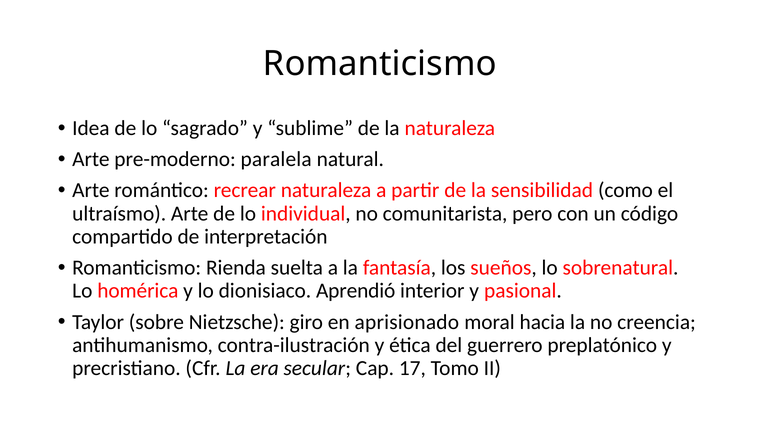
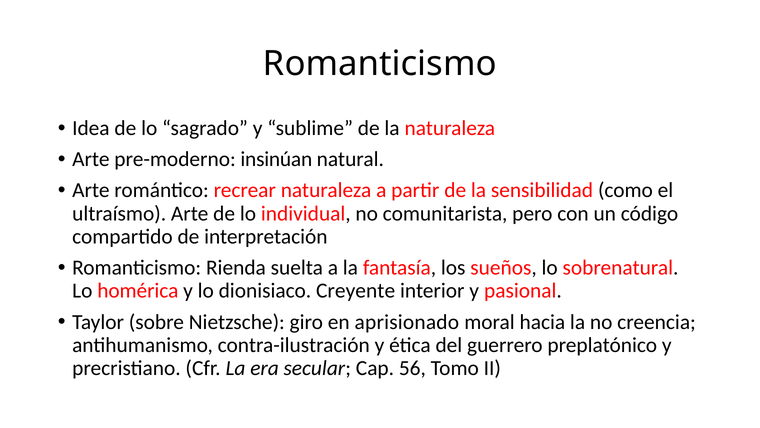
paralela: paralela -> insinúan
Aprendió: Aprendió -> Creyente
17: 17 -> 56
